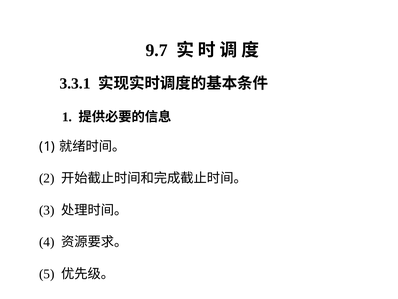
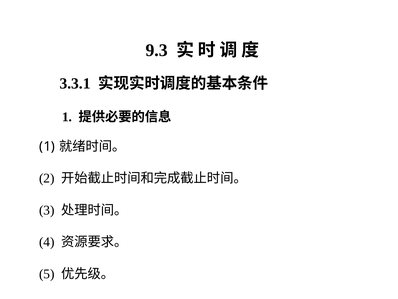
9.7: 9.7 -> 9.3
